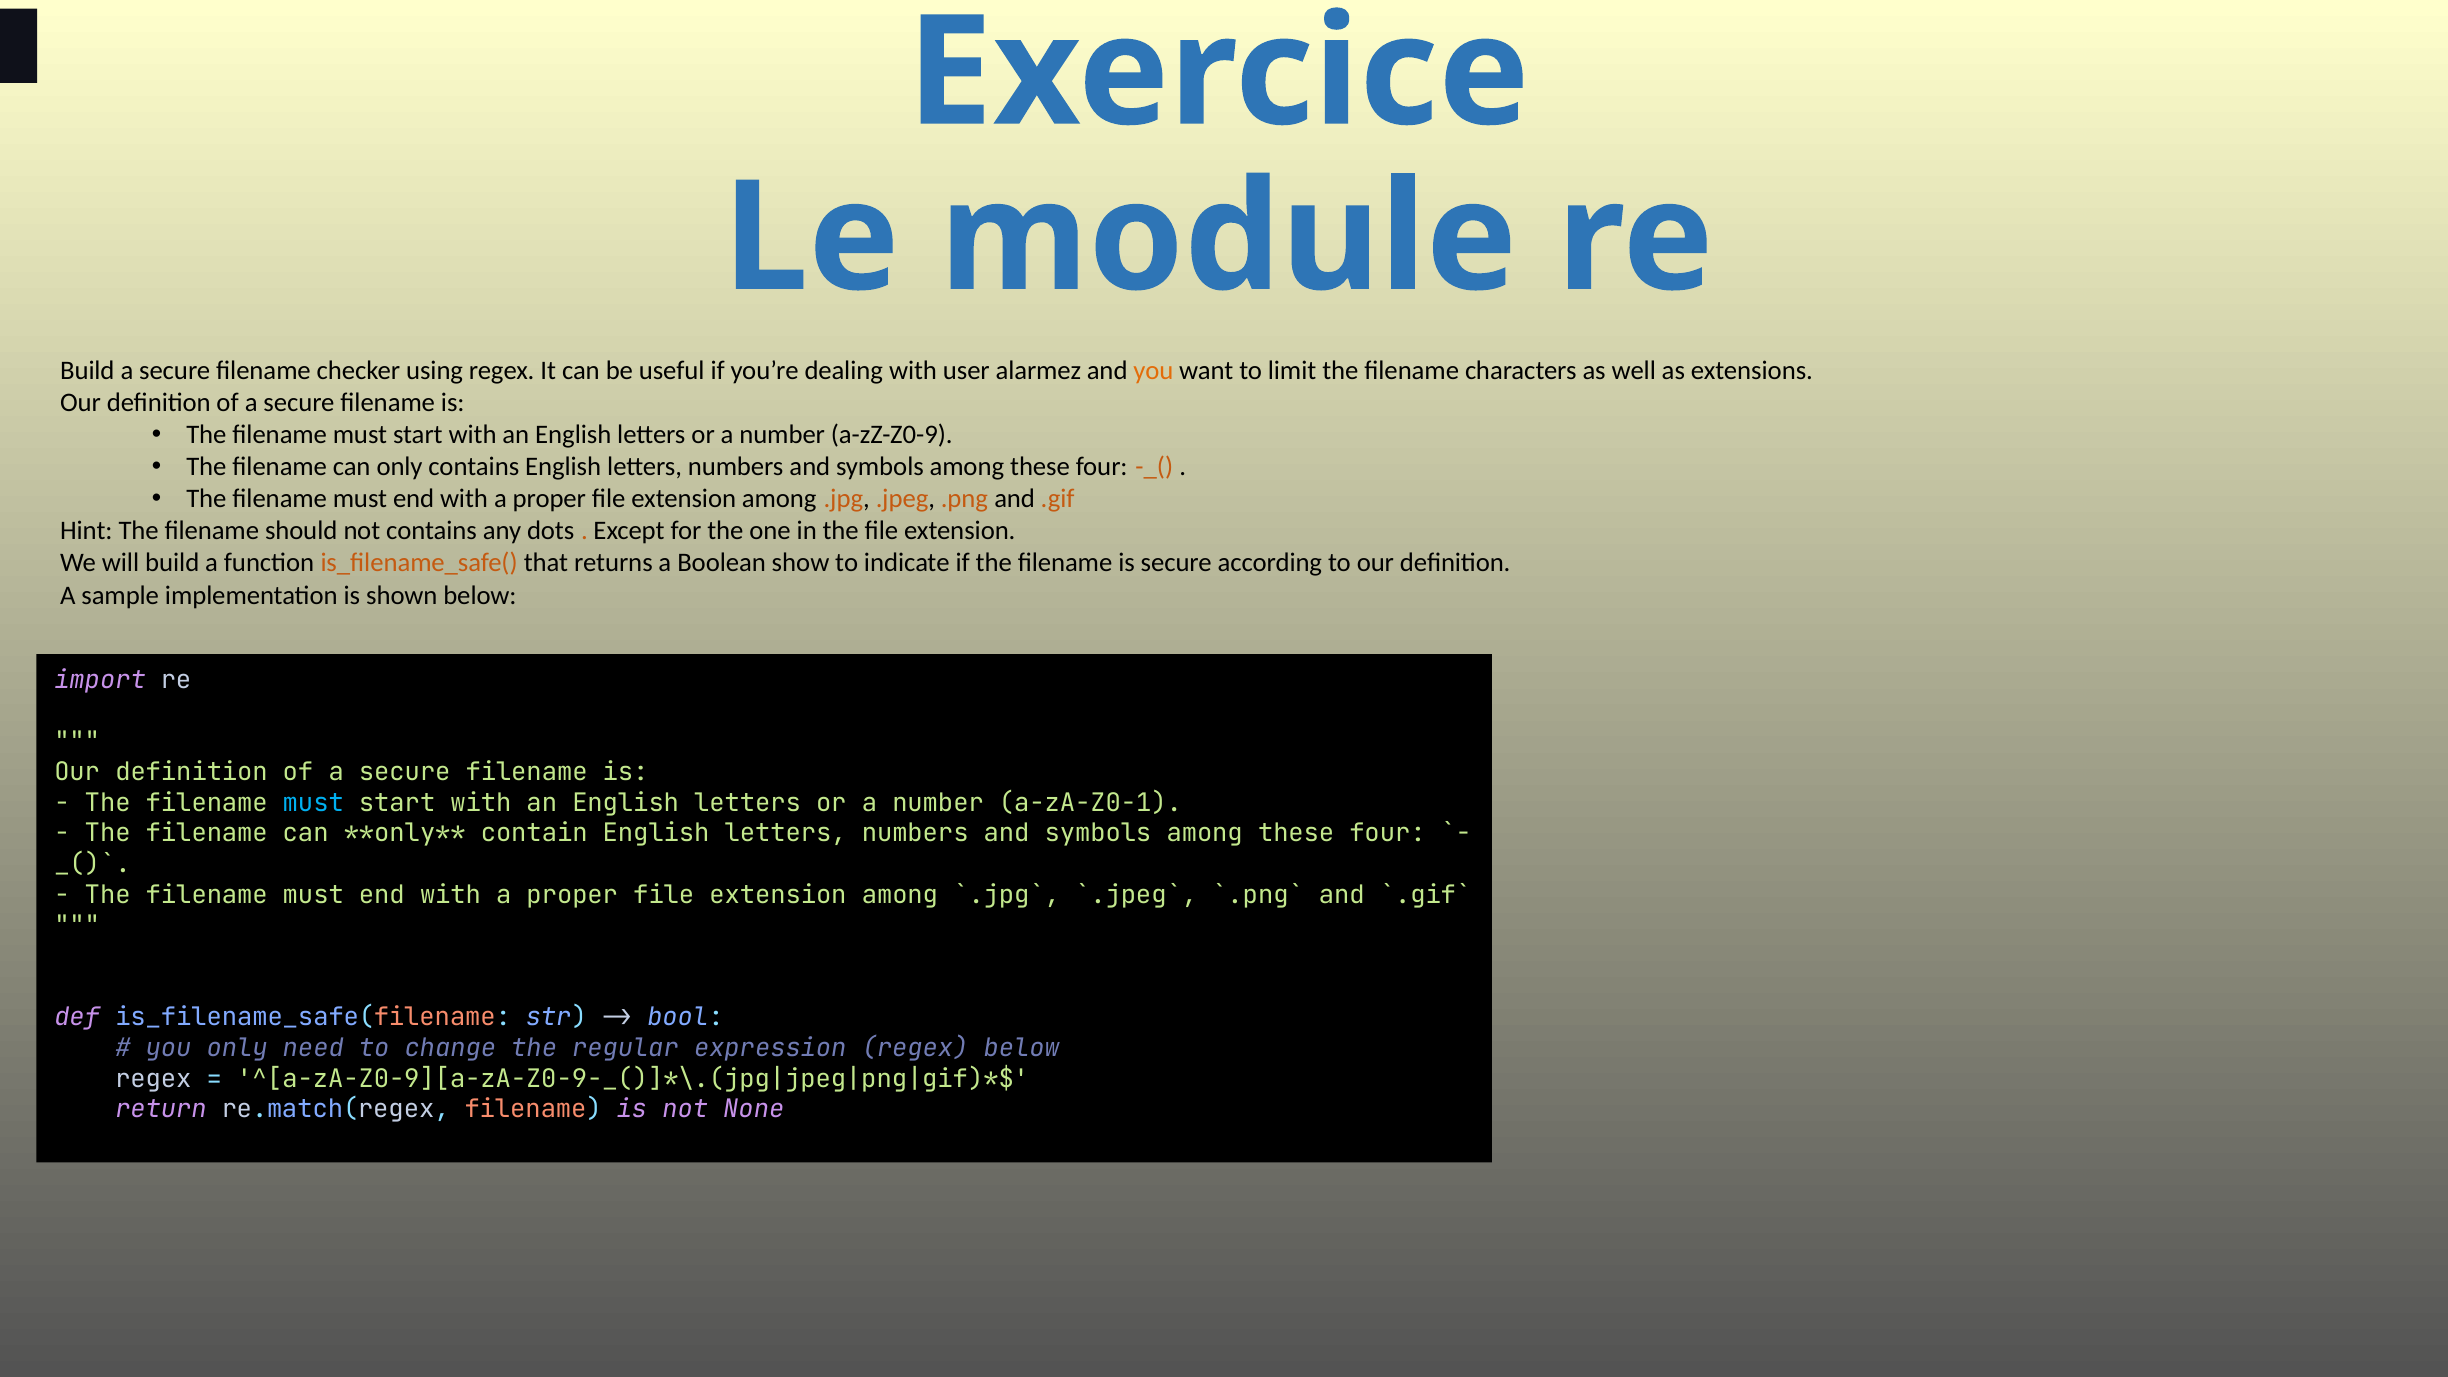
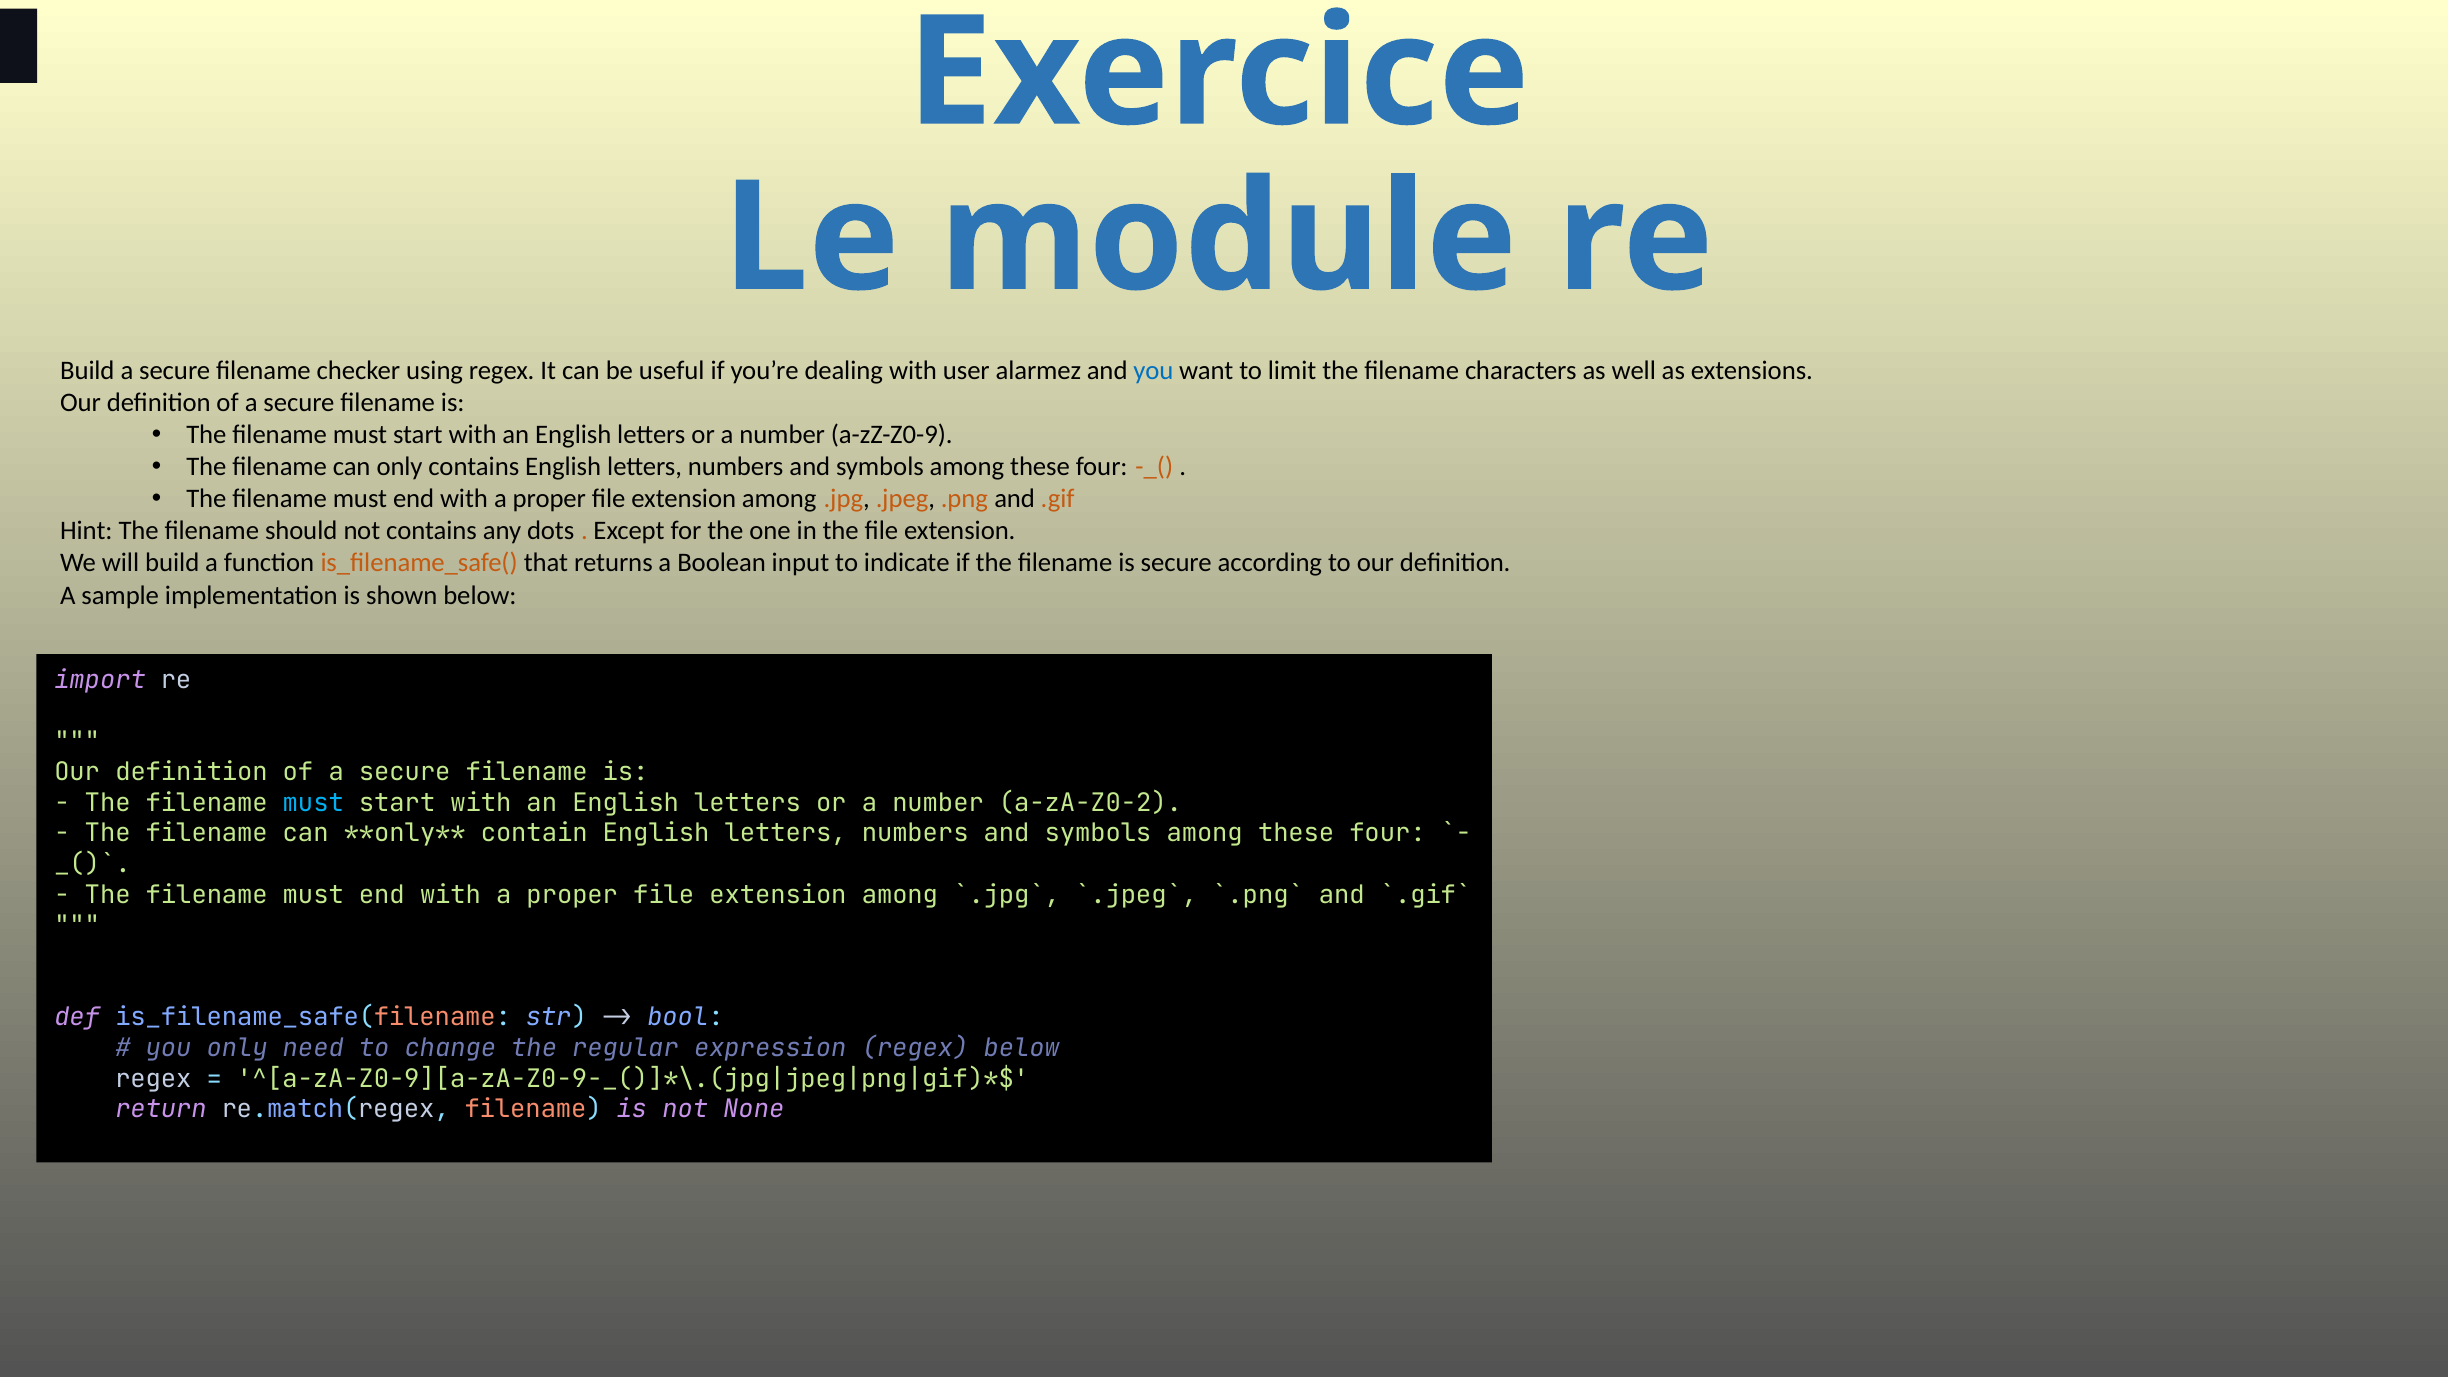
you at (1153, 371) colour: orange -> blue
show: show -> input
a-zA-Z0-1: a-zA-Z0-1 -> a-zA-Z0-2
